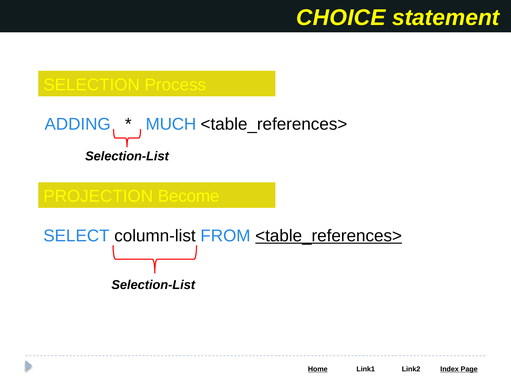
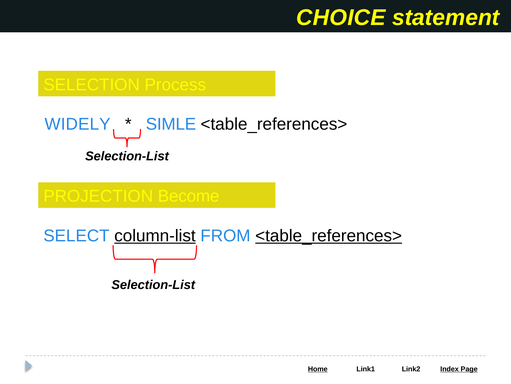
ADDING: ADDING -> WIDELY
MUCH: MUCH -> SIMLE
column-list underline: none -> present
